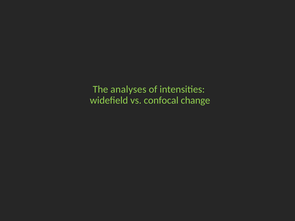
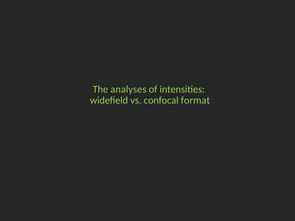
change: change -> format
